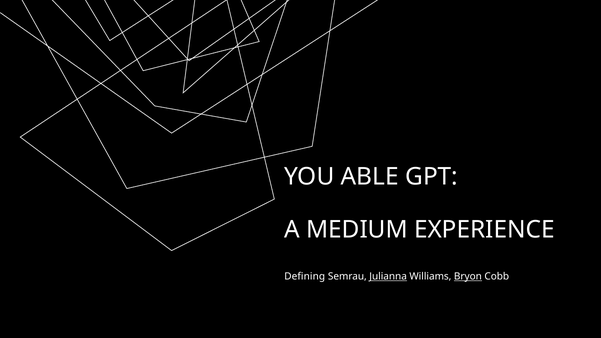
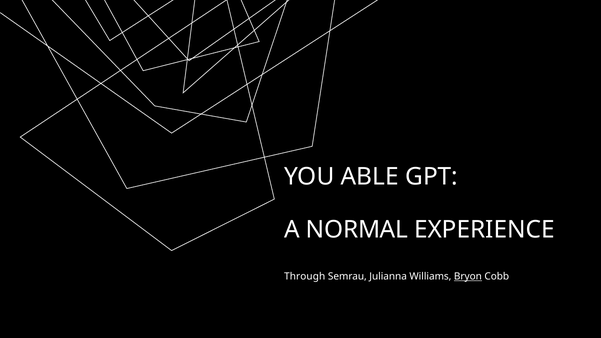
MEDIUM: MEDIUM -> NORMAL
Defining: Defining -> Through
Julianna underline: present -> none
